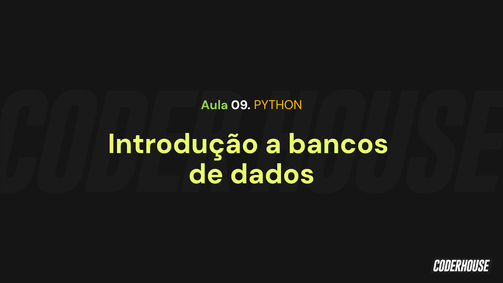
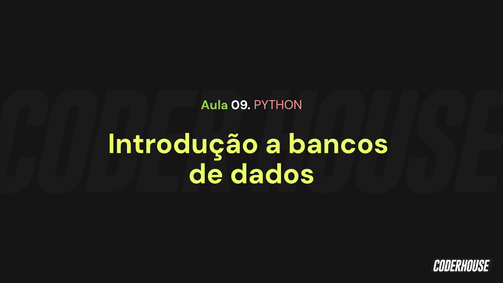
PYTHON colour: yellow -> pink
